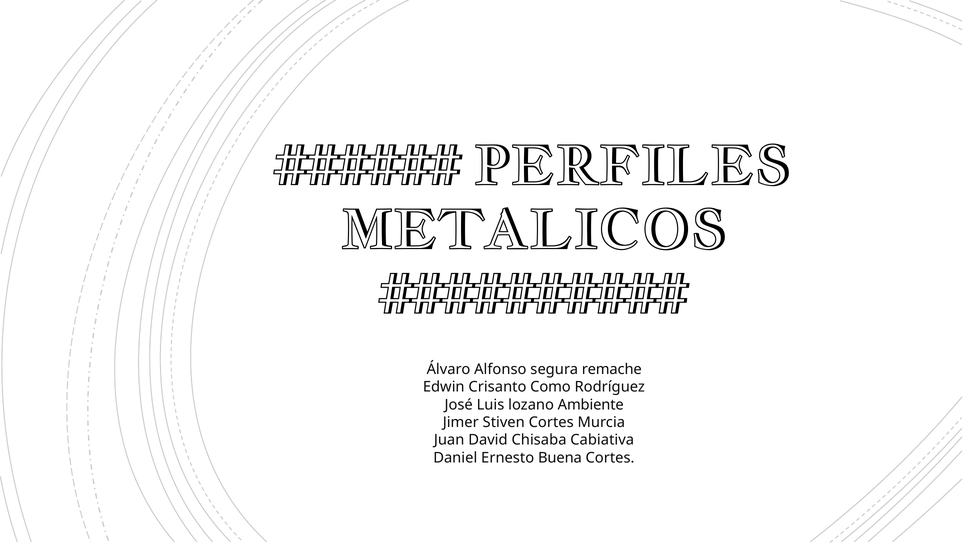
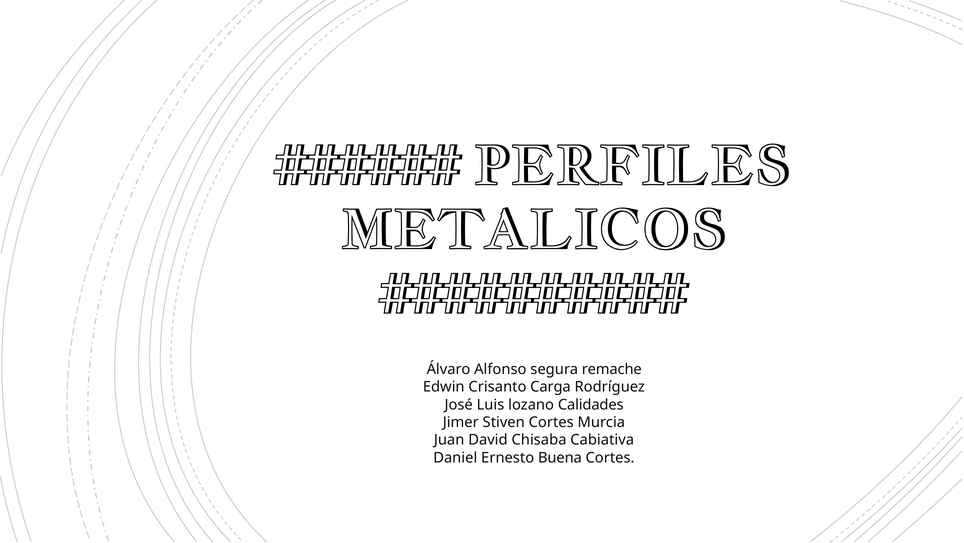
Como: Como -> Carga
Ambiente: Ambiente -> Calidades
